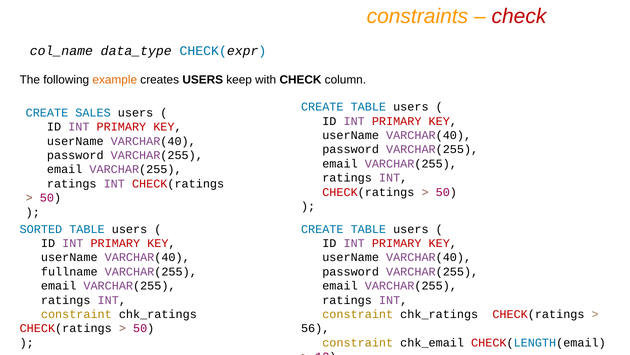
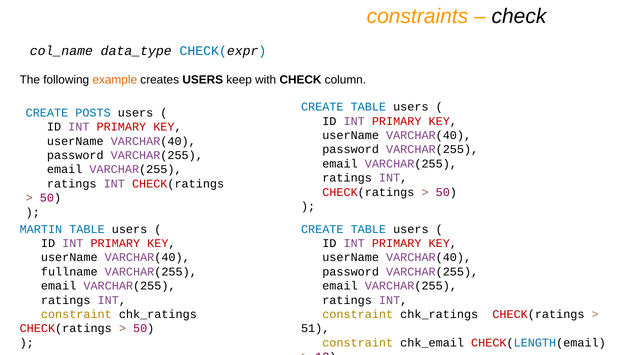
check at (519, 16) colour: red -> black
SALES: SALES -> POSTS
SORTED: SORTED -> MARTIN
56: 56 -> 51
